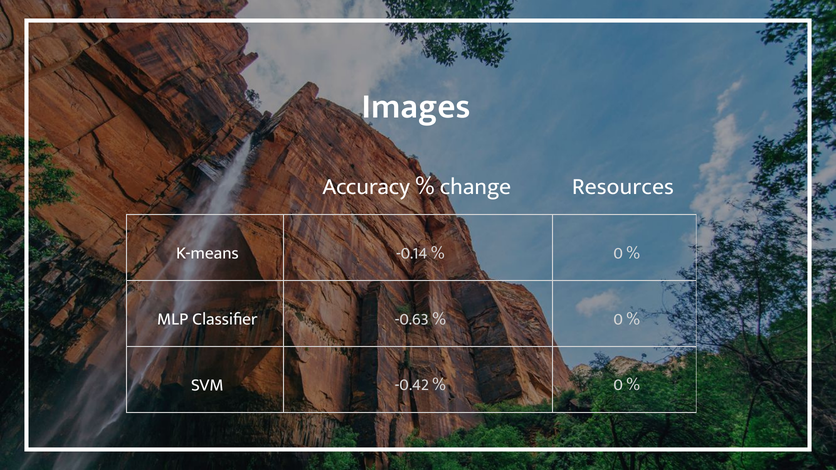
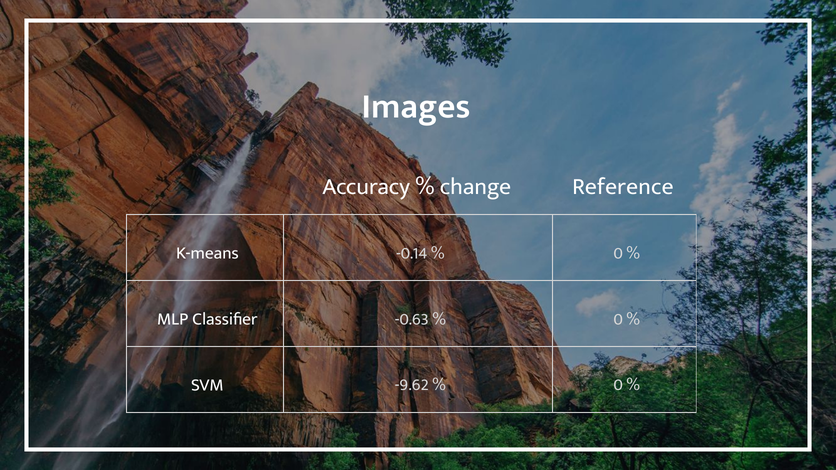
Resources: Resources -> Reference
-0.42: -0.42 -> -9.62
